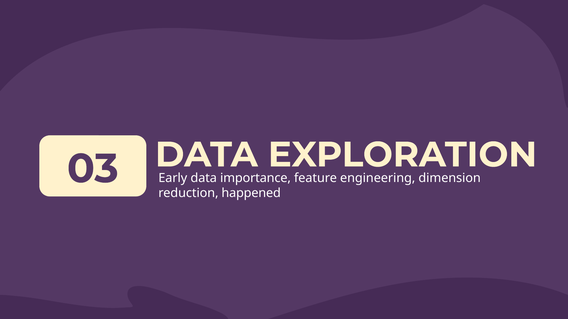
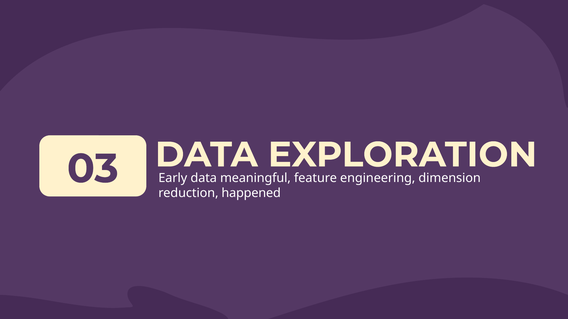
importance: importance -> meaningful
